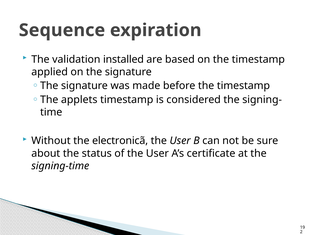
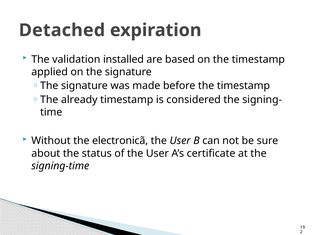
Sequence: Sequence -> Detached
applets: applets -> already
